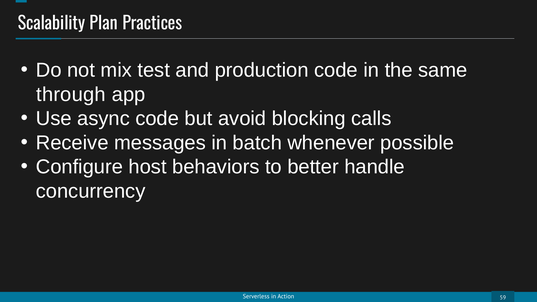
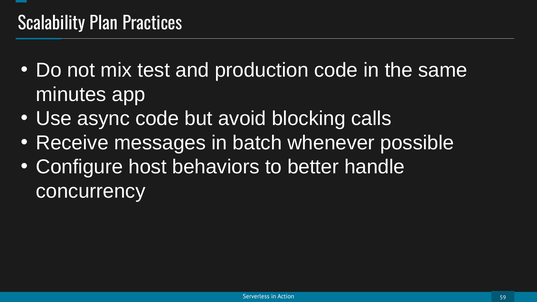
through: through -> minutes
